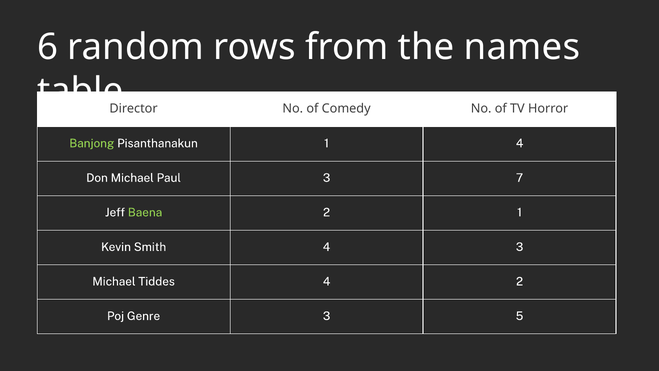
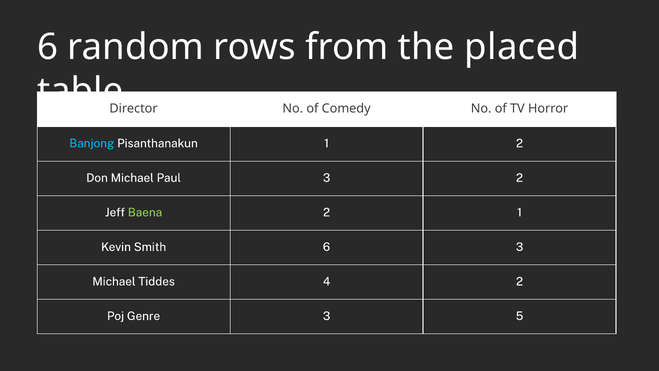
names: names -> placed
Banjong colour: light green -> light blue
1 4: 4 -> 2
3 7: 7 -> 2
Smith 4: 4 -> 6
